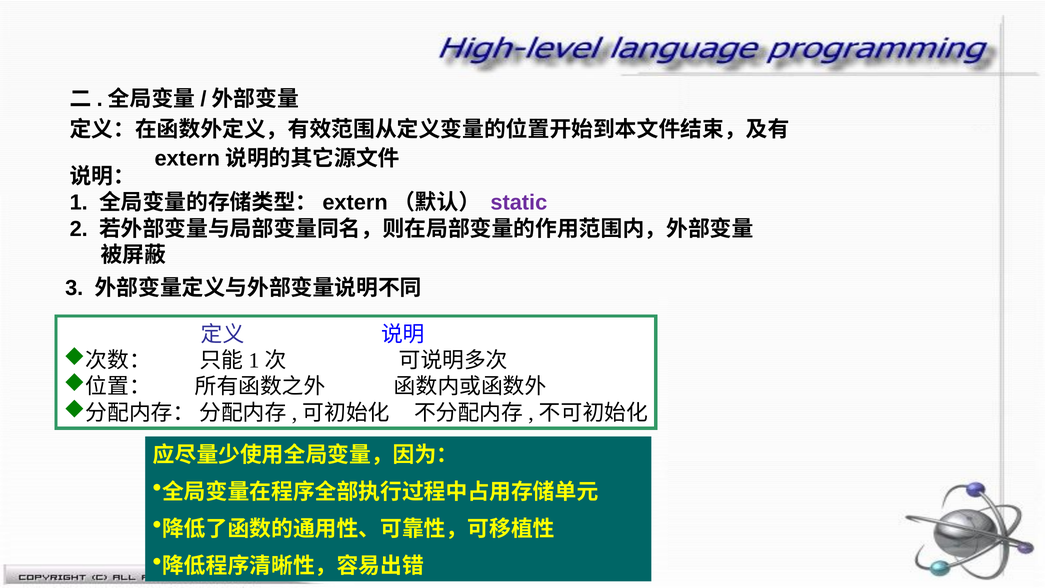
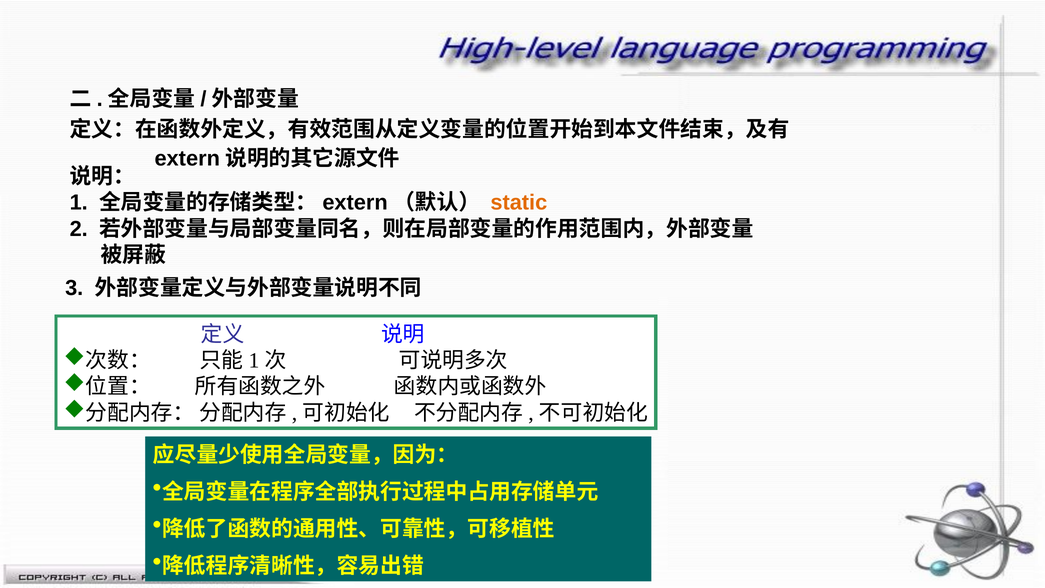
static colour: purple -> orange
